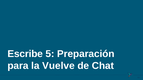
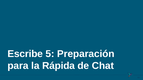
Vuelve: Vuelve -> Rápida
